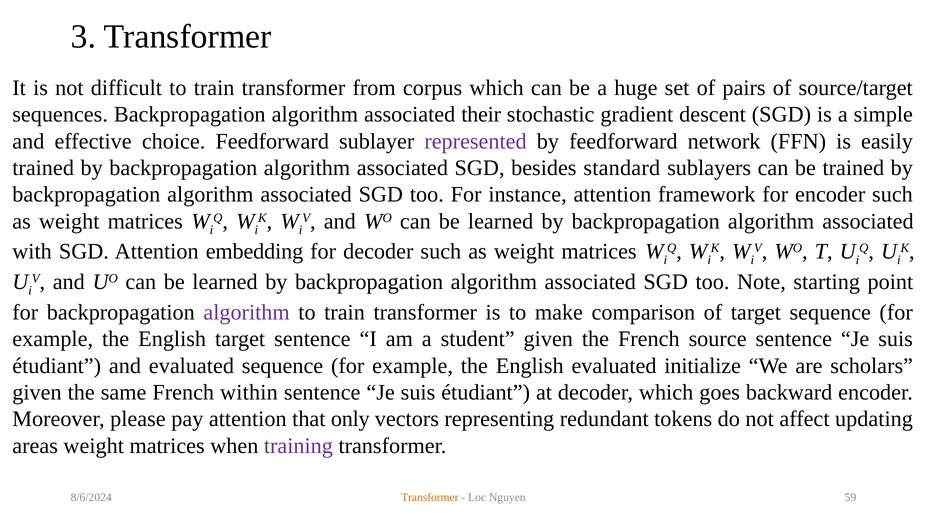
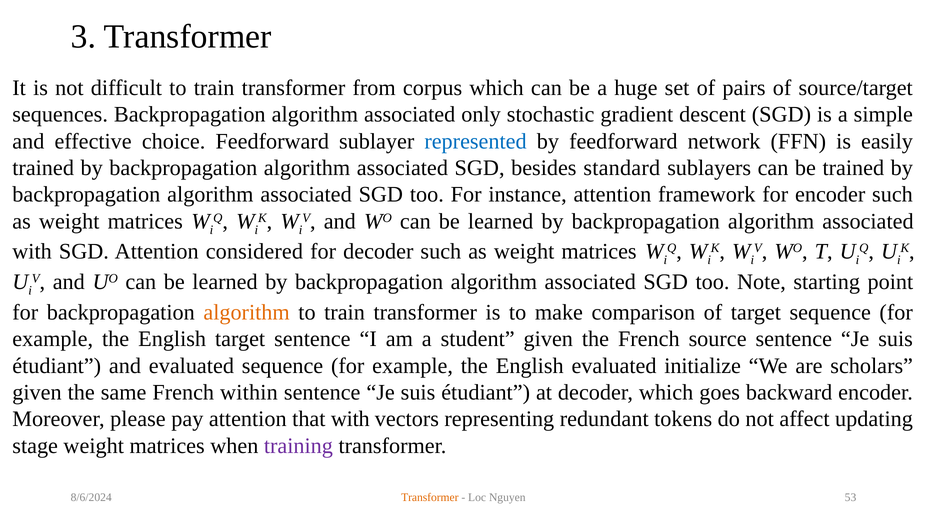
their: their -> only
represented colour: purple -> blue
embedding: embedding -> considered
algorithm at (247, 313) colour: purple -> orange
that only: only -> with
areas: areas -> stage
59: 59 -> 53
